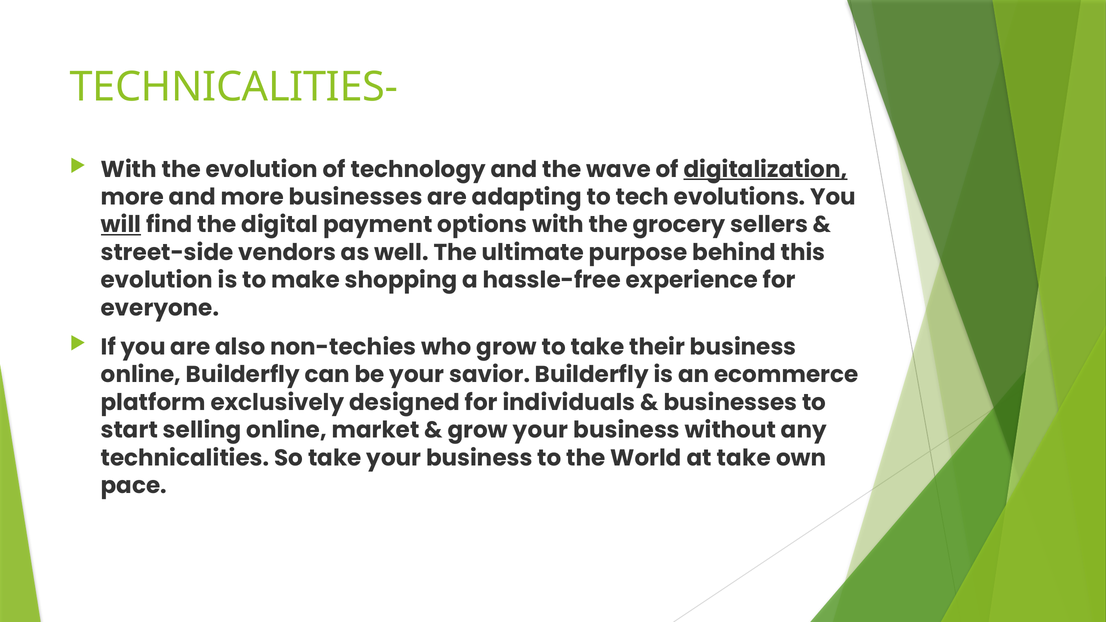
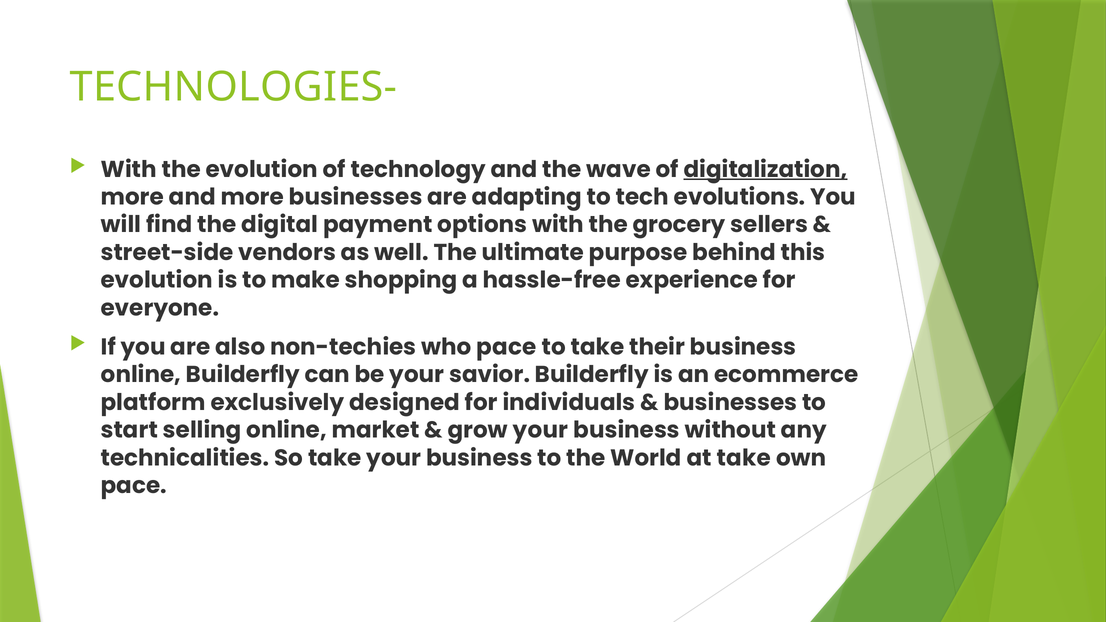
TECHNICALITIES-: TECHNICALITIES- -> TECHNOLOGIES-
will underline: present -> none
who grow: grow -> pace
